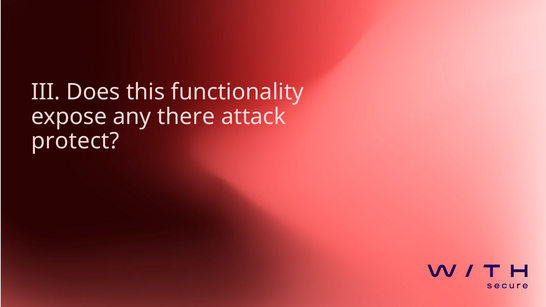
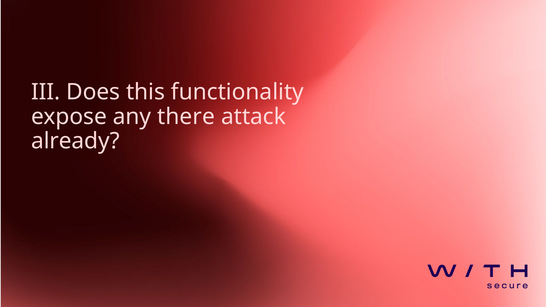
protect: protect -> already
